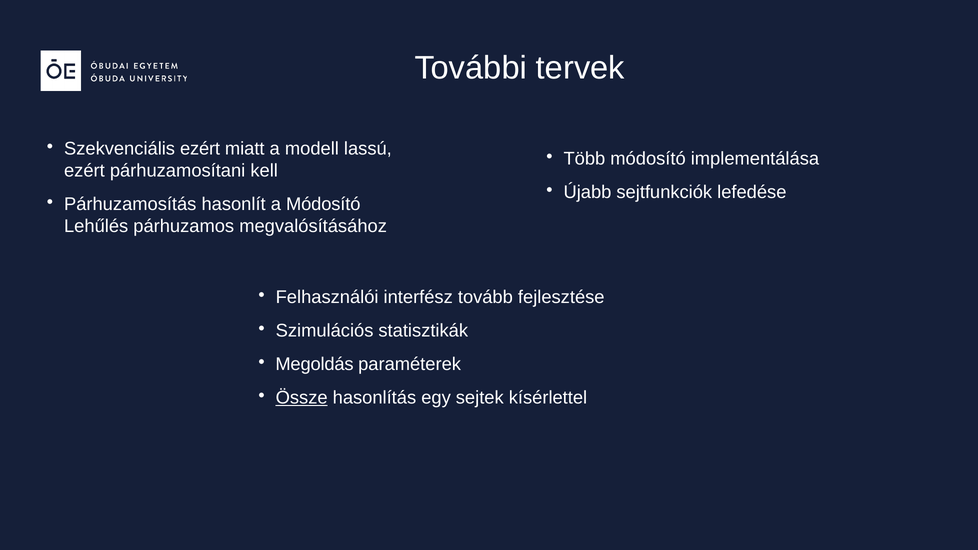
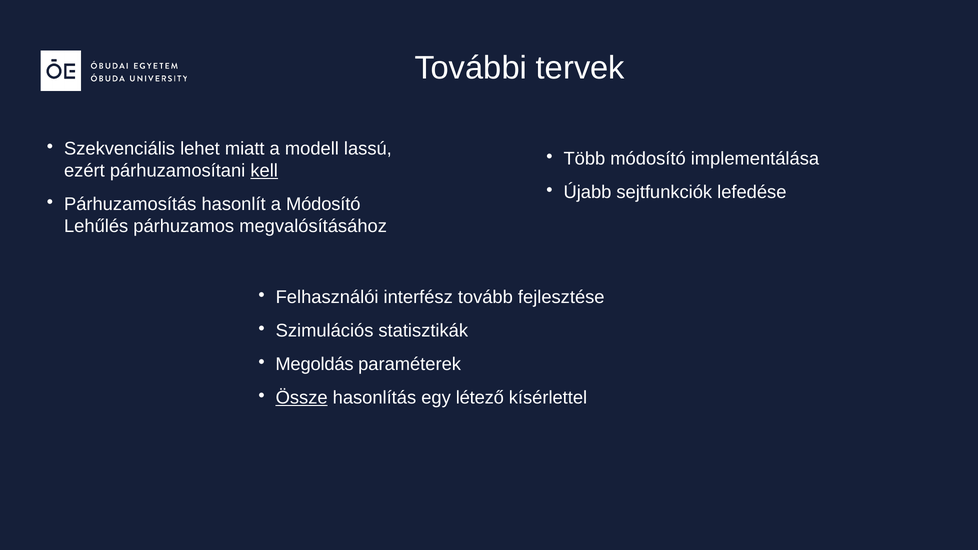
Szekvenciális ezért: ezért -> lehet
kell underline: none -> present
sejtek: sejtek -> létező
